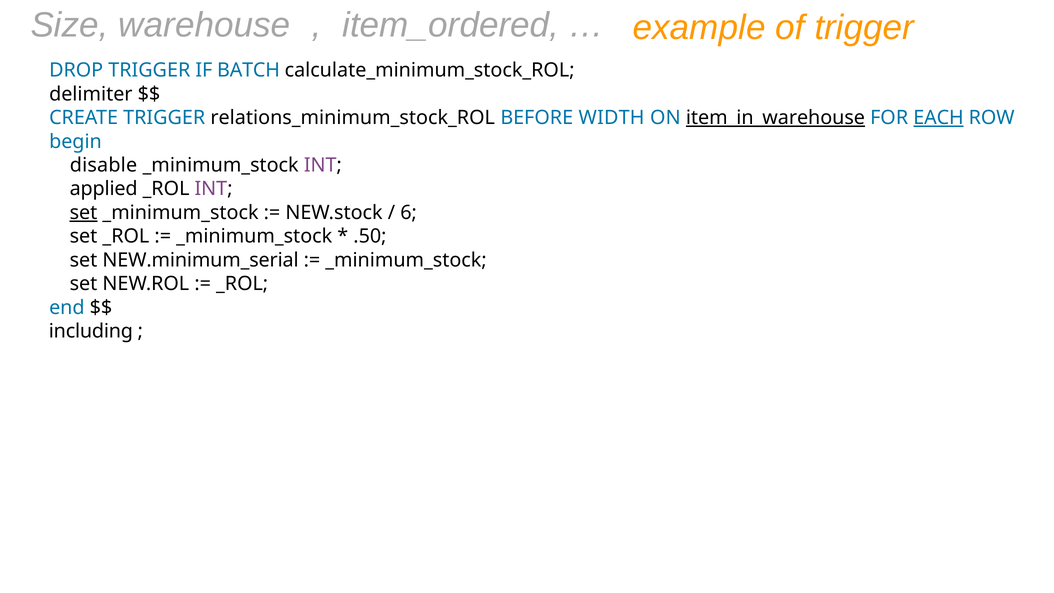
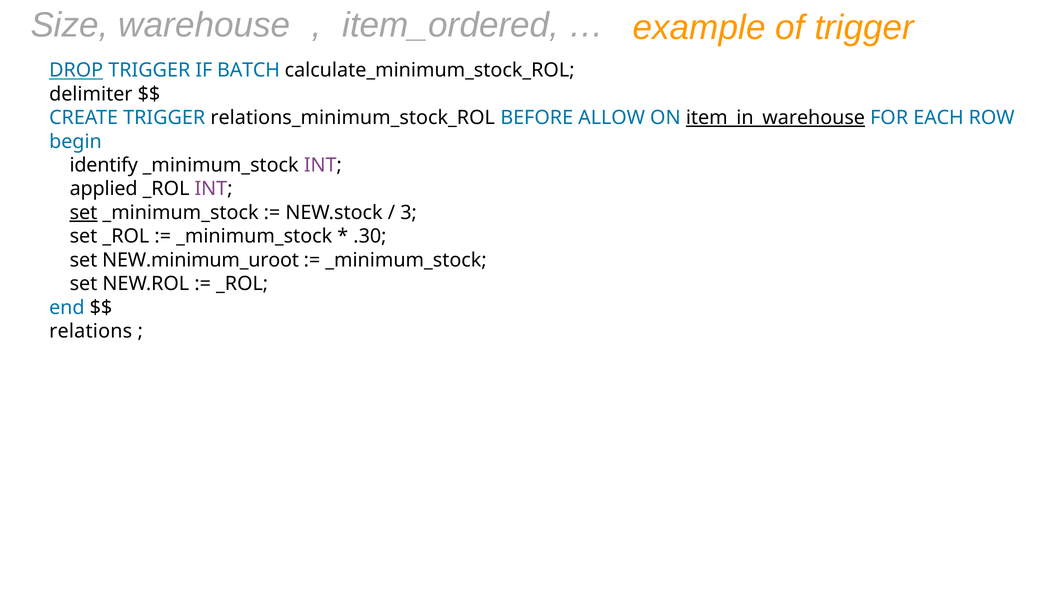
DROP underline: none -> present
WIDTH: WIDTH -> ALLOW
EACH underline: present -> none
disable: disable -> identify
6: 6 -> 3
.50: .50 -> .30
NEW.minimum_serial: NEW.minimum_serial -> NEW.minimum_uroot
including: including -> relations
